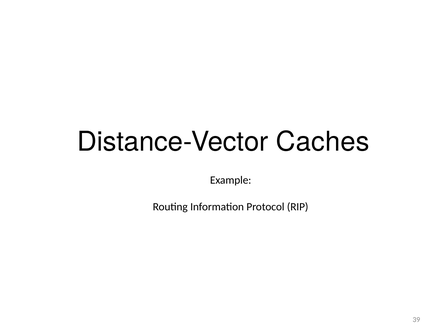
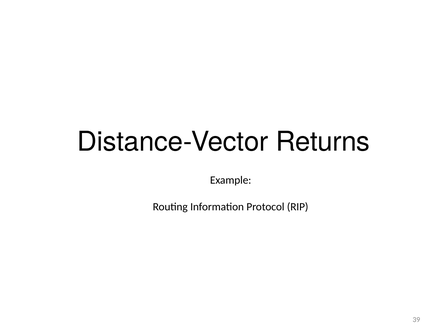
Caches: Caches -> Returns
